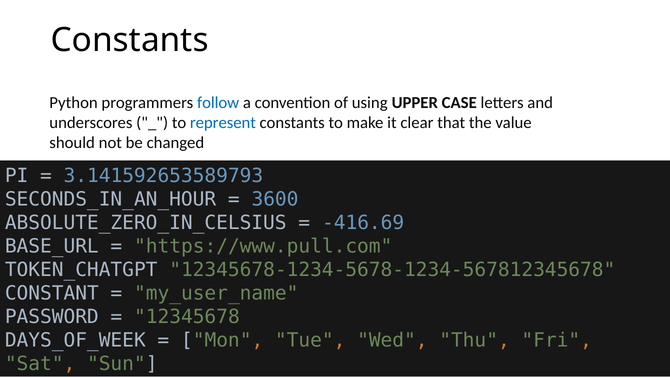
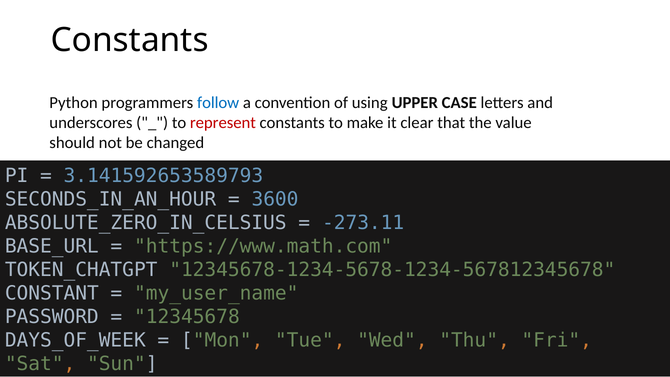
represent colour: blue -> red
-416.69: -416.69 -> -273.11
https://www.pull.com: https://www.pull.com -> https://www.math.com
